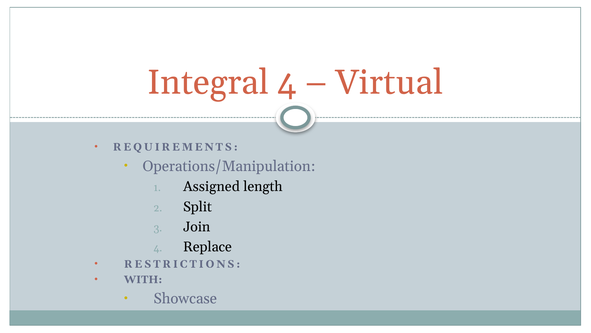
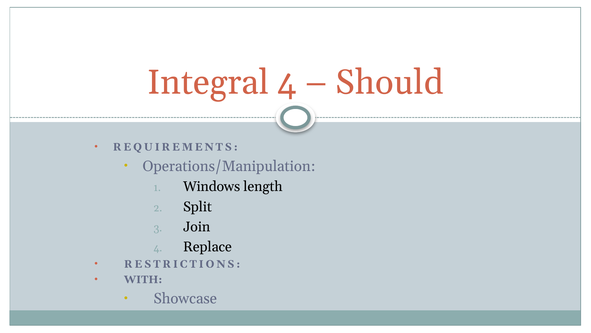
Virtual: Virtual -> Should
Assigned: Assigned -> Windows
